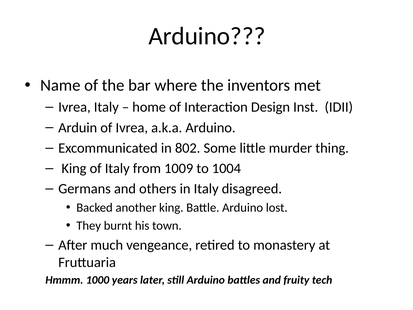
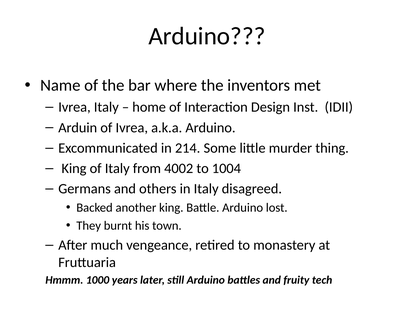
802: 802 -> 214
1009: 1009 -> 4002
